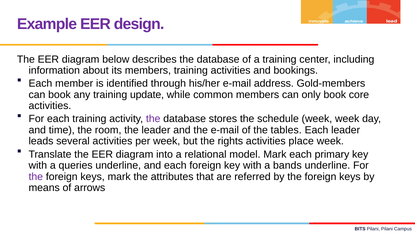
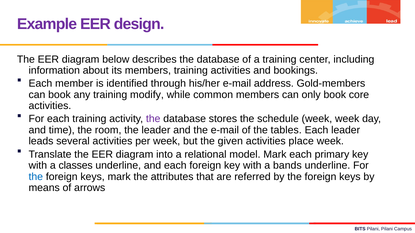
update: update -> modify
rights: rights -> given
queries: queries -> classes
the at (36, 177) colour: purple -> blue
